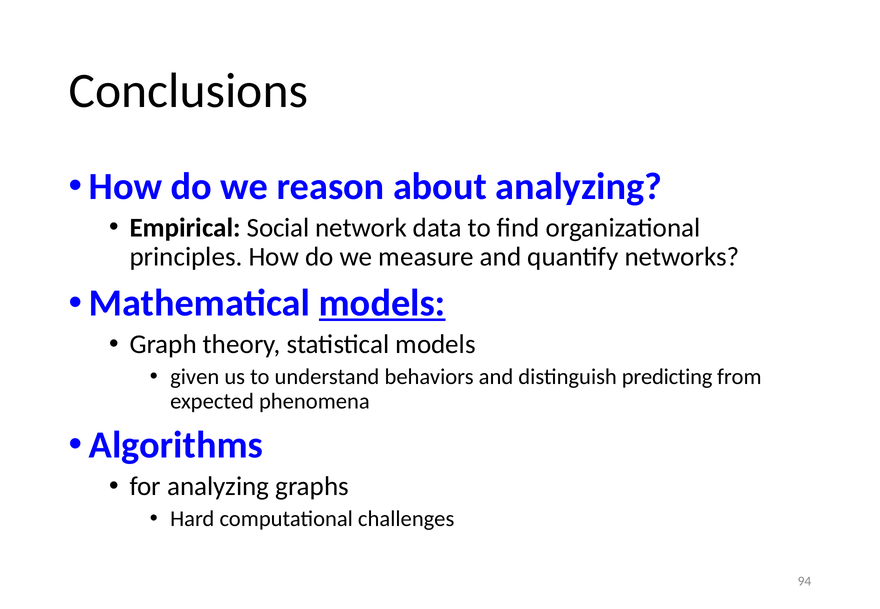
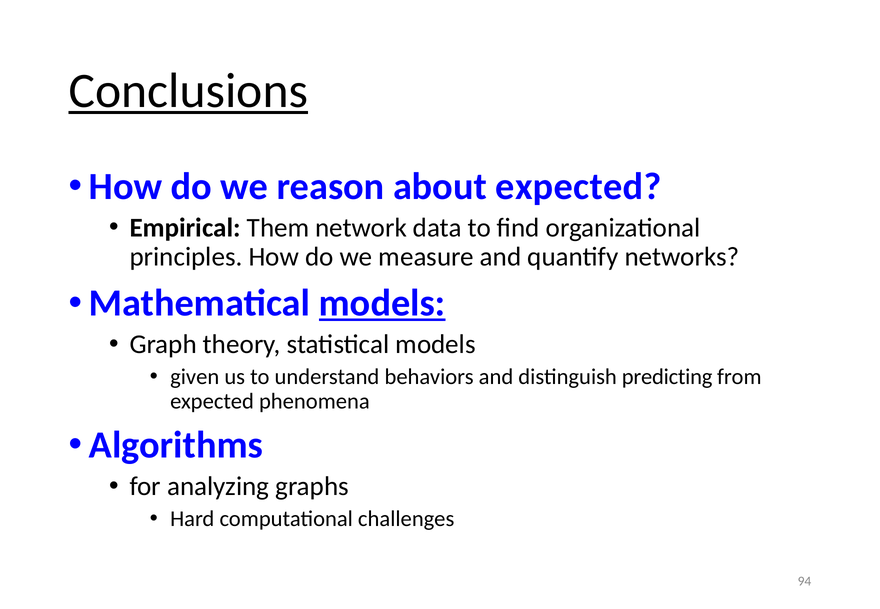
Conclusions underline: none -> present
about analyzing: analyzing -> expected
Social: Social -> Them
